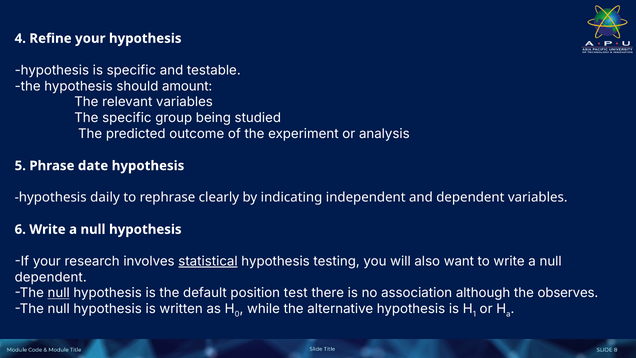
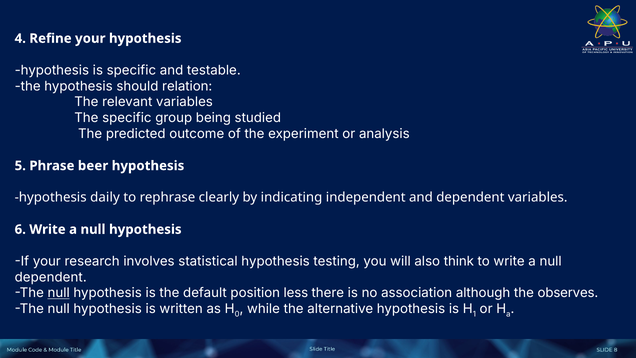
amount: amount -> relation
date: date -> beer
statistical underline: present -> none
want: want -> think
test: test -> less
